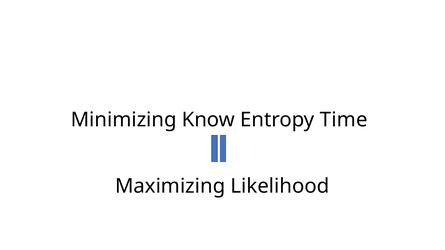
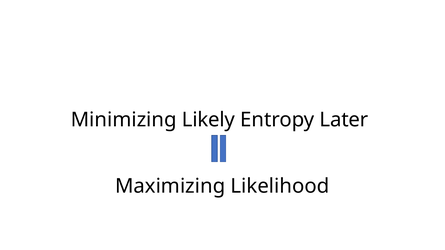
Know: Know -> Likely
Time: Time -> Later
